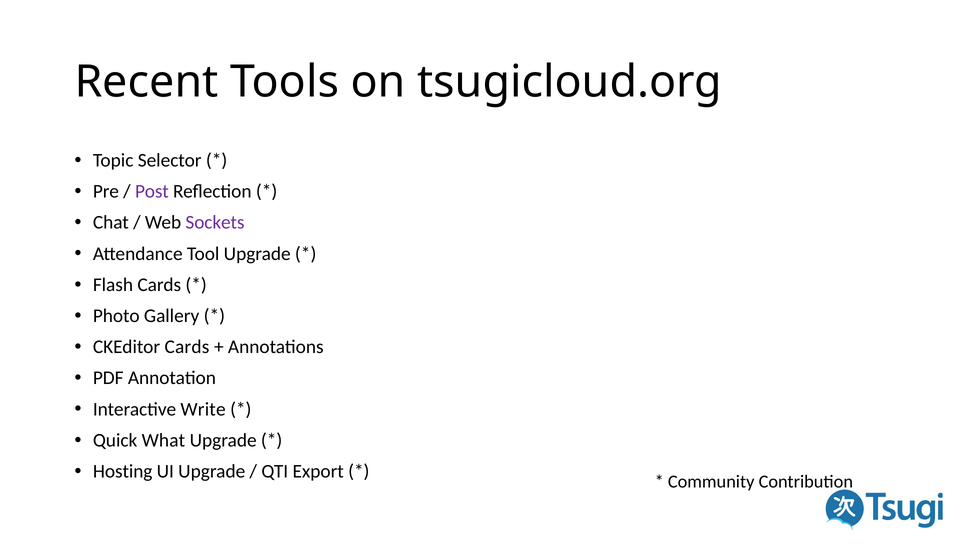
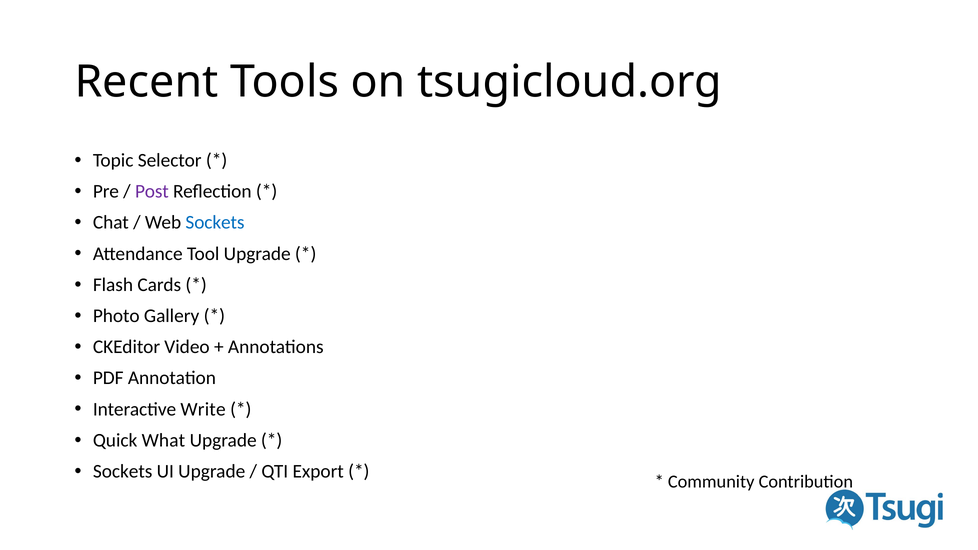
Sockets at (215, 223) colour: purple -> blue
CKEditor Cards: Cards -> Video
Hosting at (123, 471): Hosting -> Sockets
